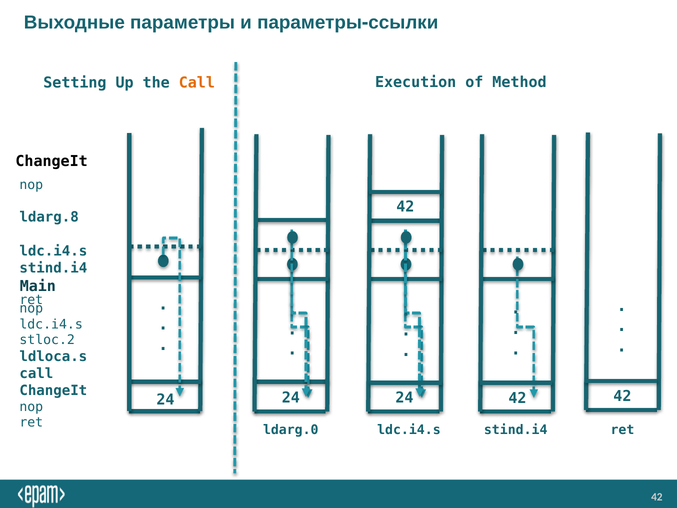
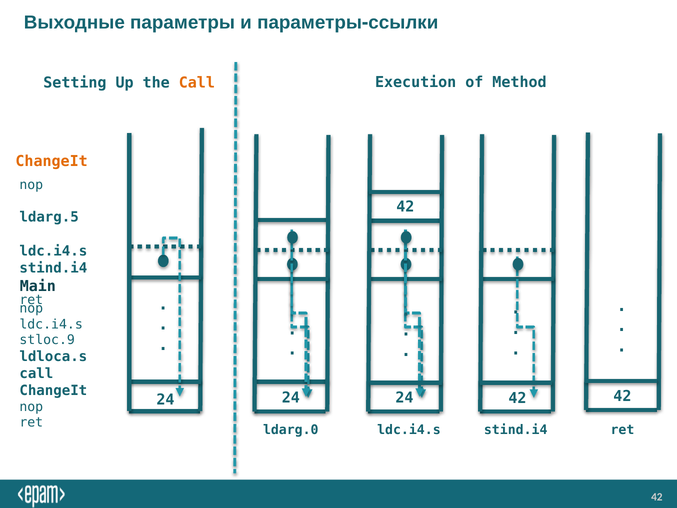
ChangeIt at (52, 161) colour: black -> orange
ldarg.8: ldarg.8 -> ldarg.5
stloc.2: stloc.2 -> stloc.9
